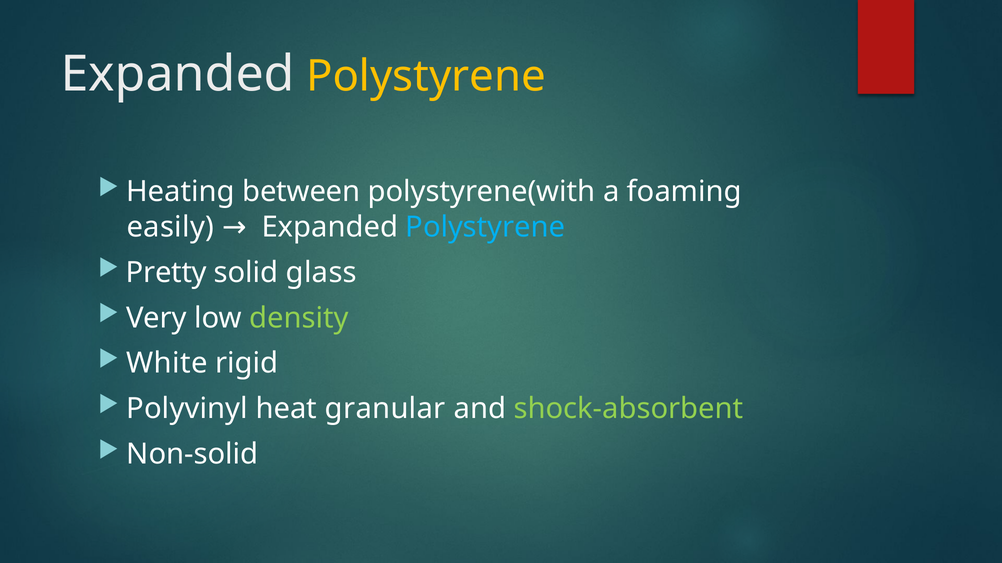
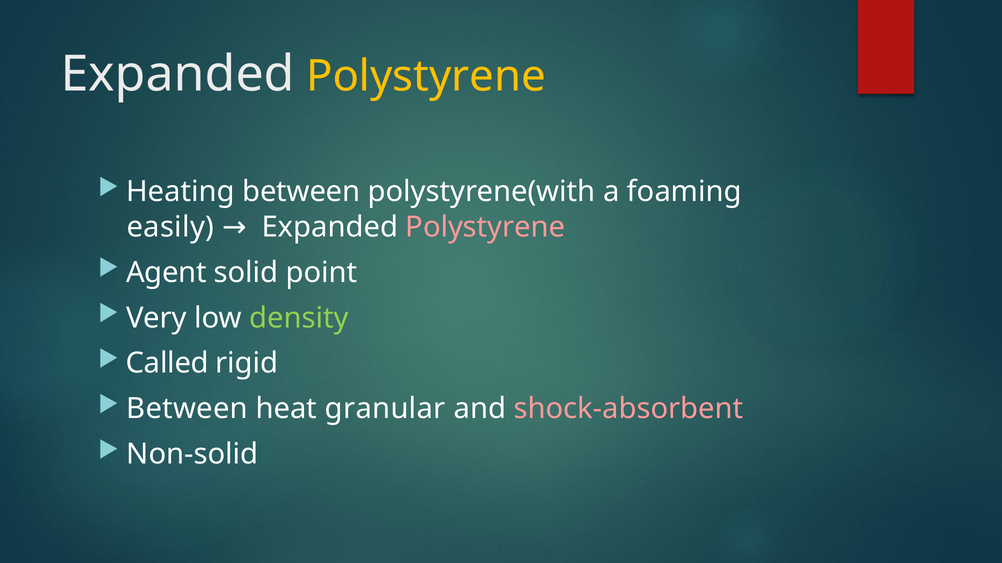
Polystyrene at (485, 227) colour: light blue -> pink
Pretty: Pretty -> Agent
glass: glass -> point
White: White -> Called
Polyvinyl at (187, 409): Polyvinyl -> Between
shock-absorbent colour: light green -> pink
